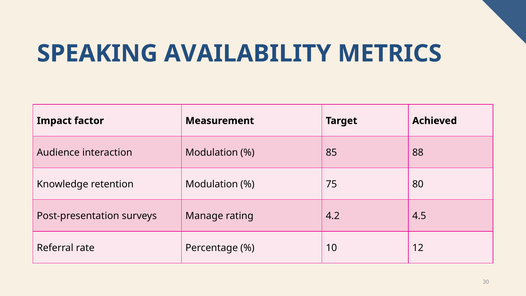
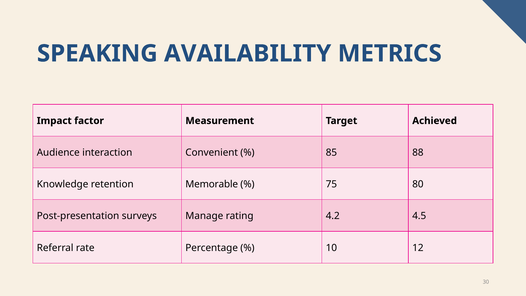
Modulation at (212, 152): Modulation -> Convenient
Modulation at (212, 184): Modulation -> Memorable
